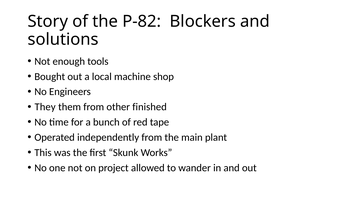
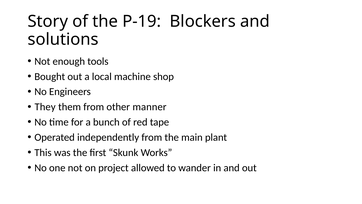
P-82: P-82 -> P-19
finished: finished -> manner
